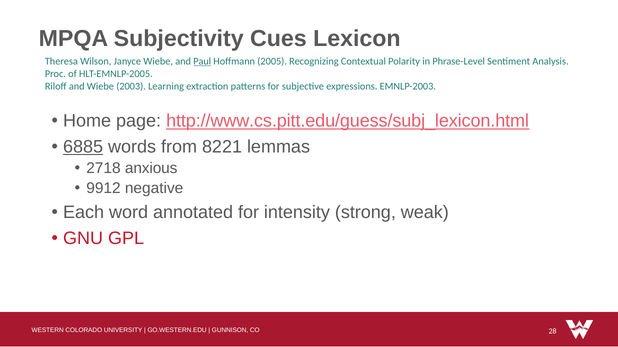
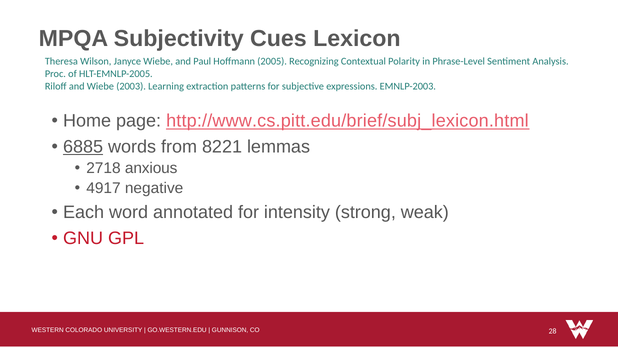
Paul underline: present -> none
http://www.cs.pitt.edu/guess/subj_lexicon.html: http://www.cs.pitt.edu/guess/subj_lexicon.html -> http://www.cs.pitt.edu/brief/subj_lexicon.html
9912: 9912 -> 4917
